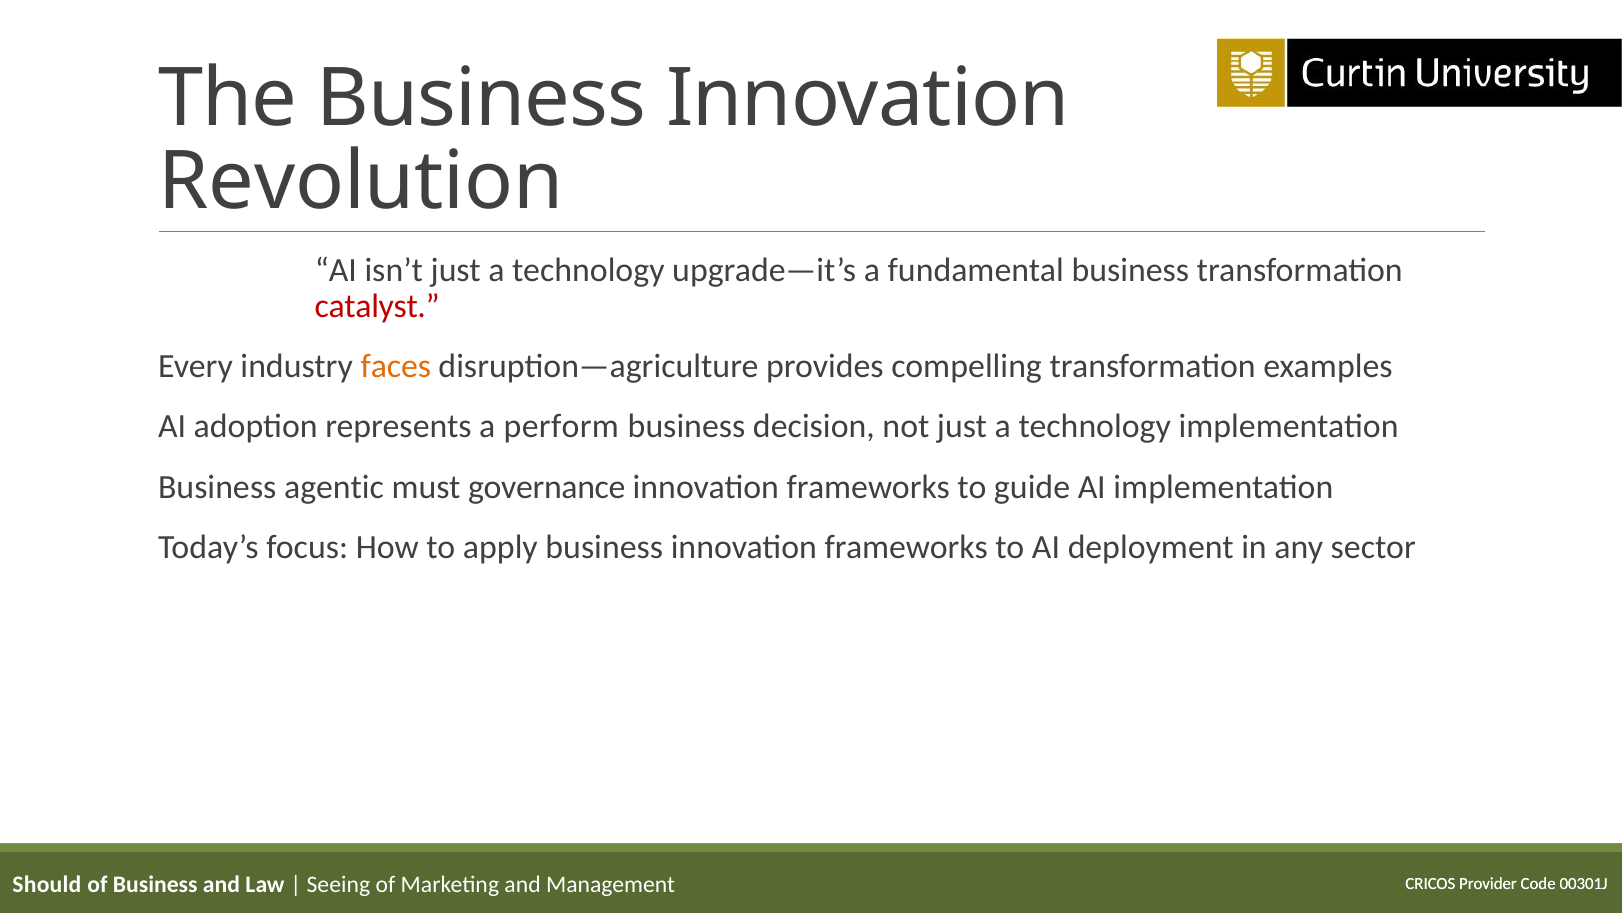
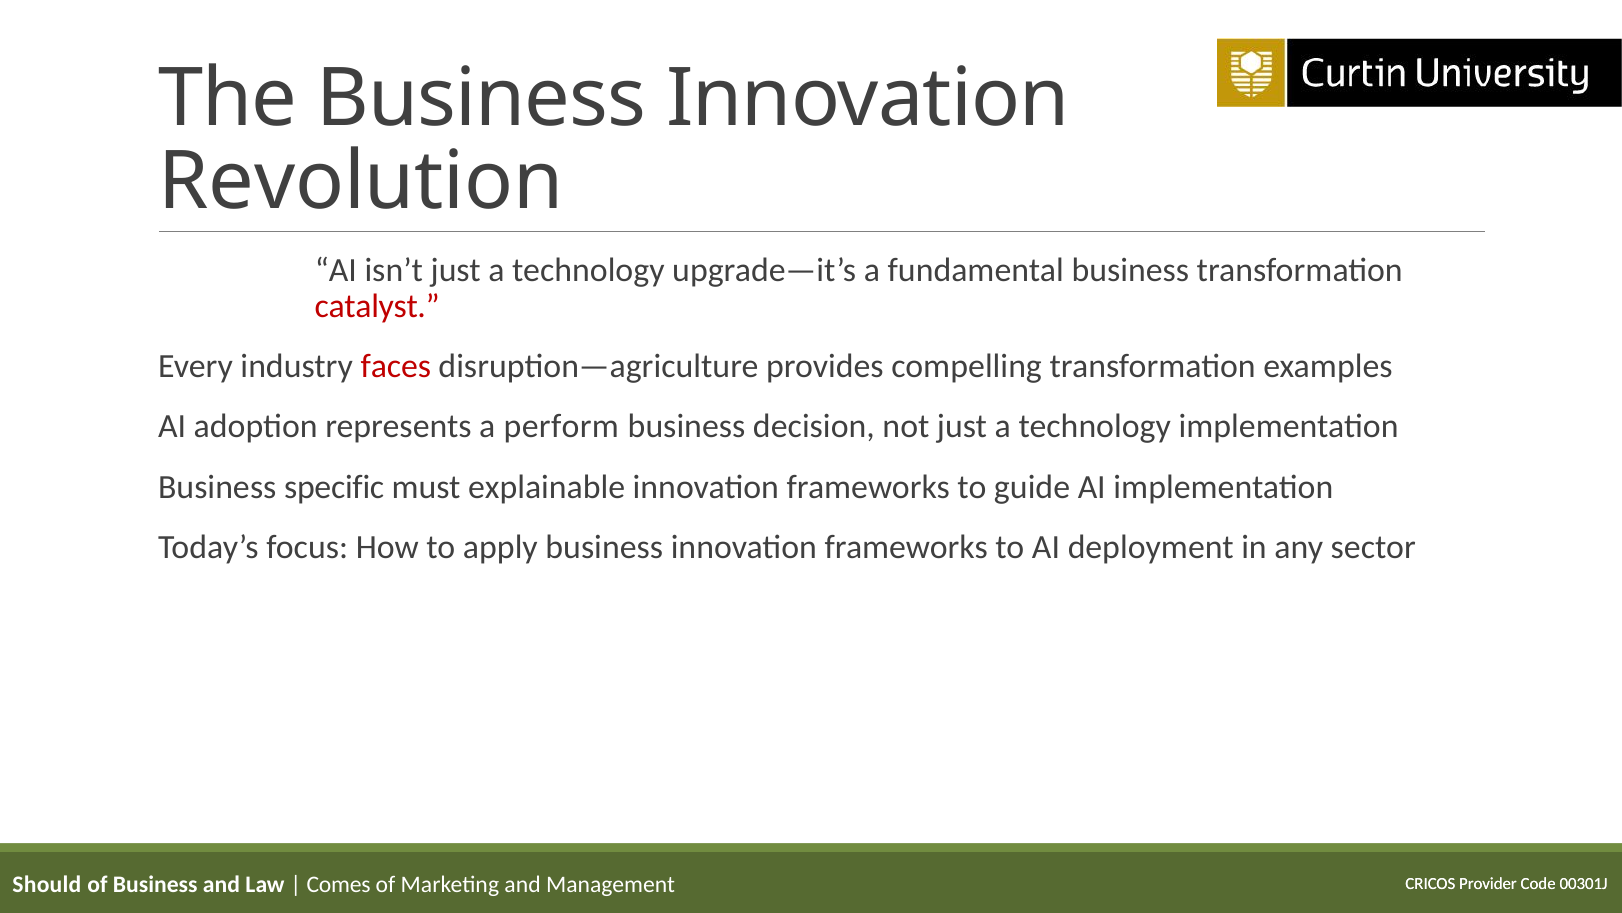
faces colour: orange -> red
agentic: agentic -> specific
governance: governance -> explainable
Seeing: Seeing -> Comes
